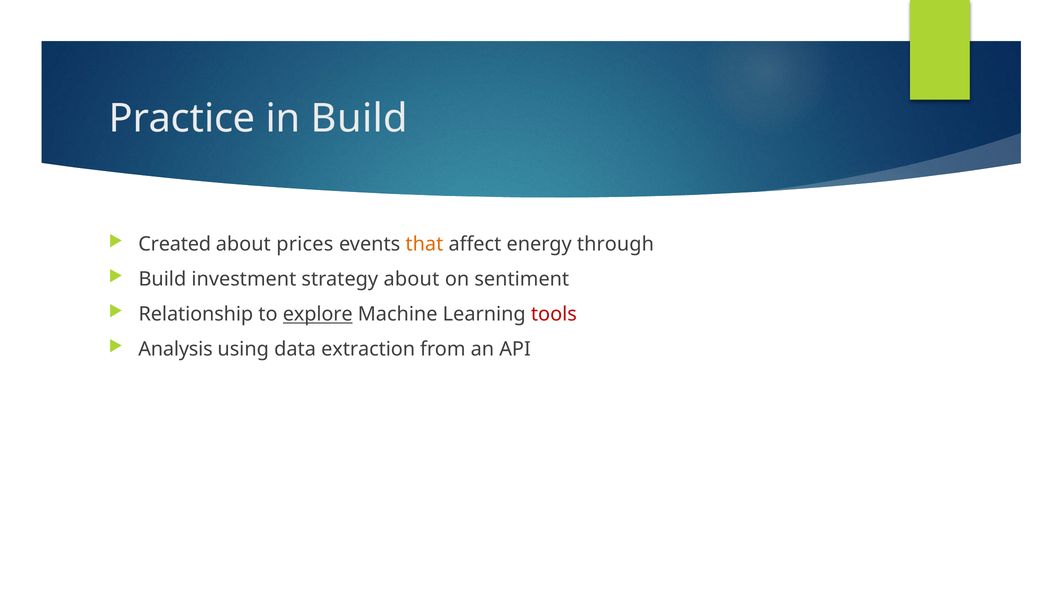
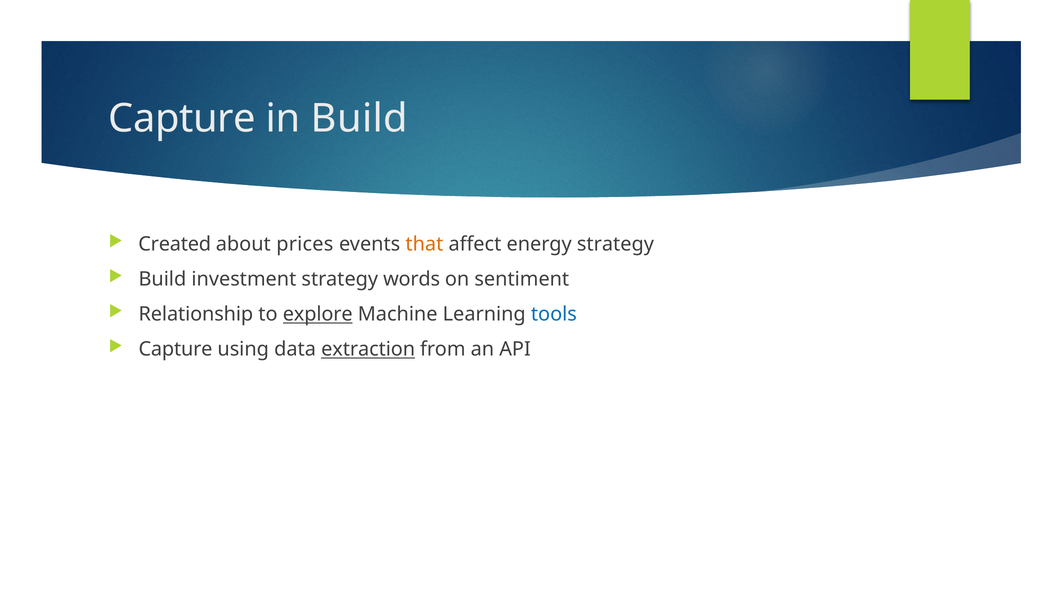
Practice at (182, 118): Practice -> Capture
energy through: through -> strategy
strategy about: about -> words
tools colour: red -> blue
Analysis at (176, 349): Analysis -> Capture
extraction underline: none -> present
